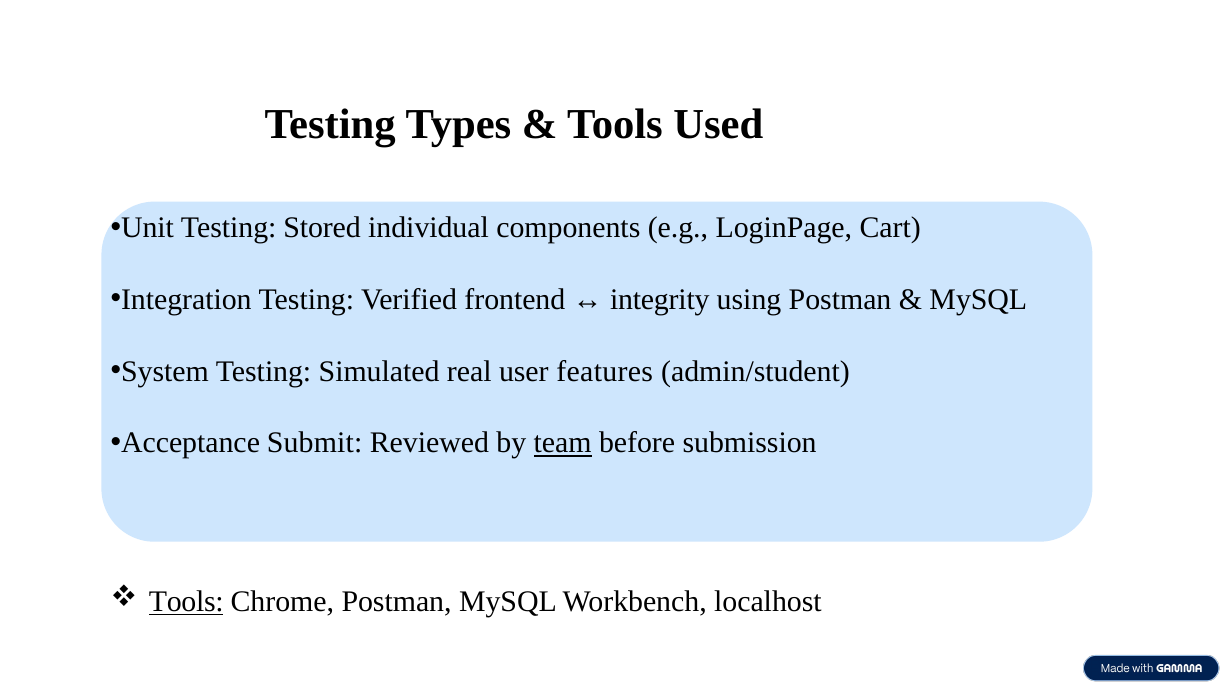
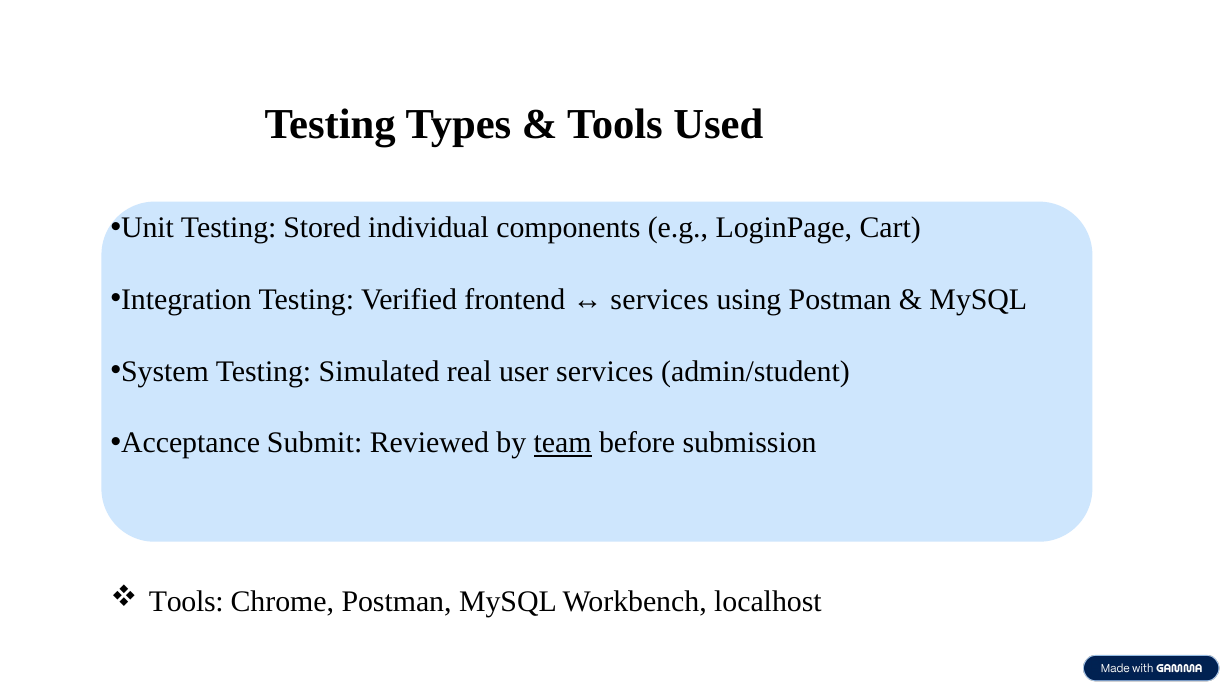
integrity at (660, 300): integrity -> services
user features: features -> services
Tools at (186, 602) underline: present -> none
